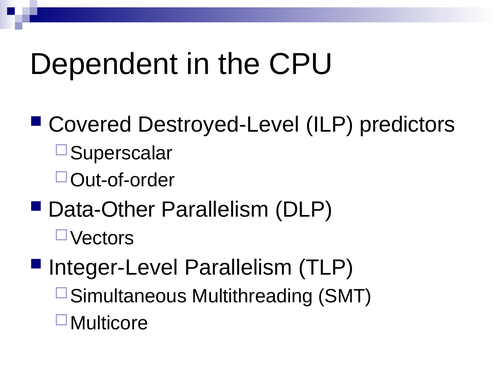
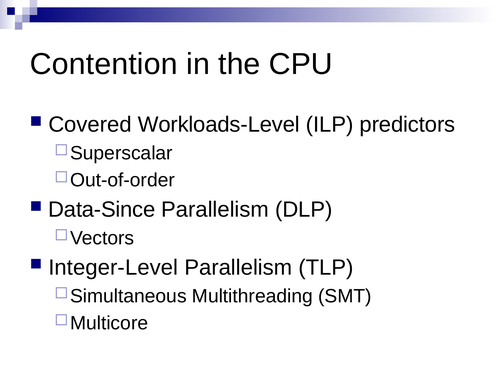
Dependent: Dependent -> Contention
Destroyed-Level: Destroyed-Level -> Workloads-Level
Data-Other: Data-Other -> Data-Since
